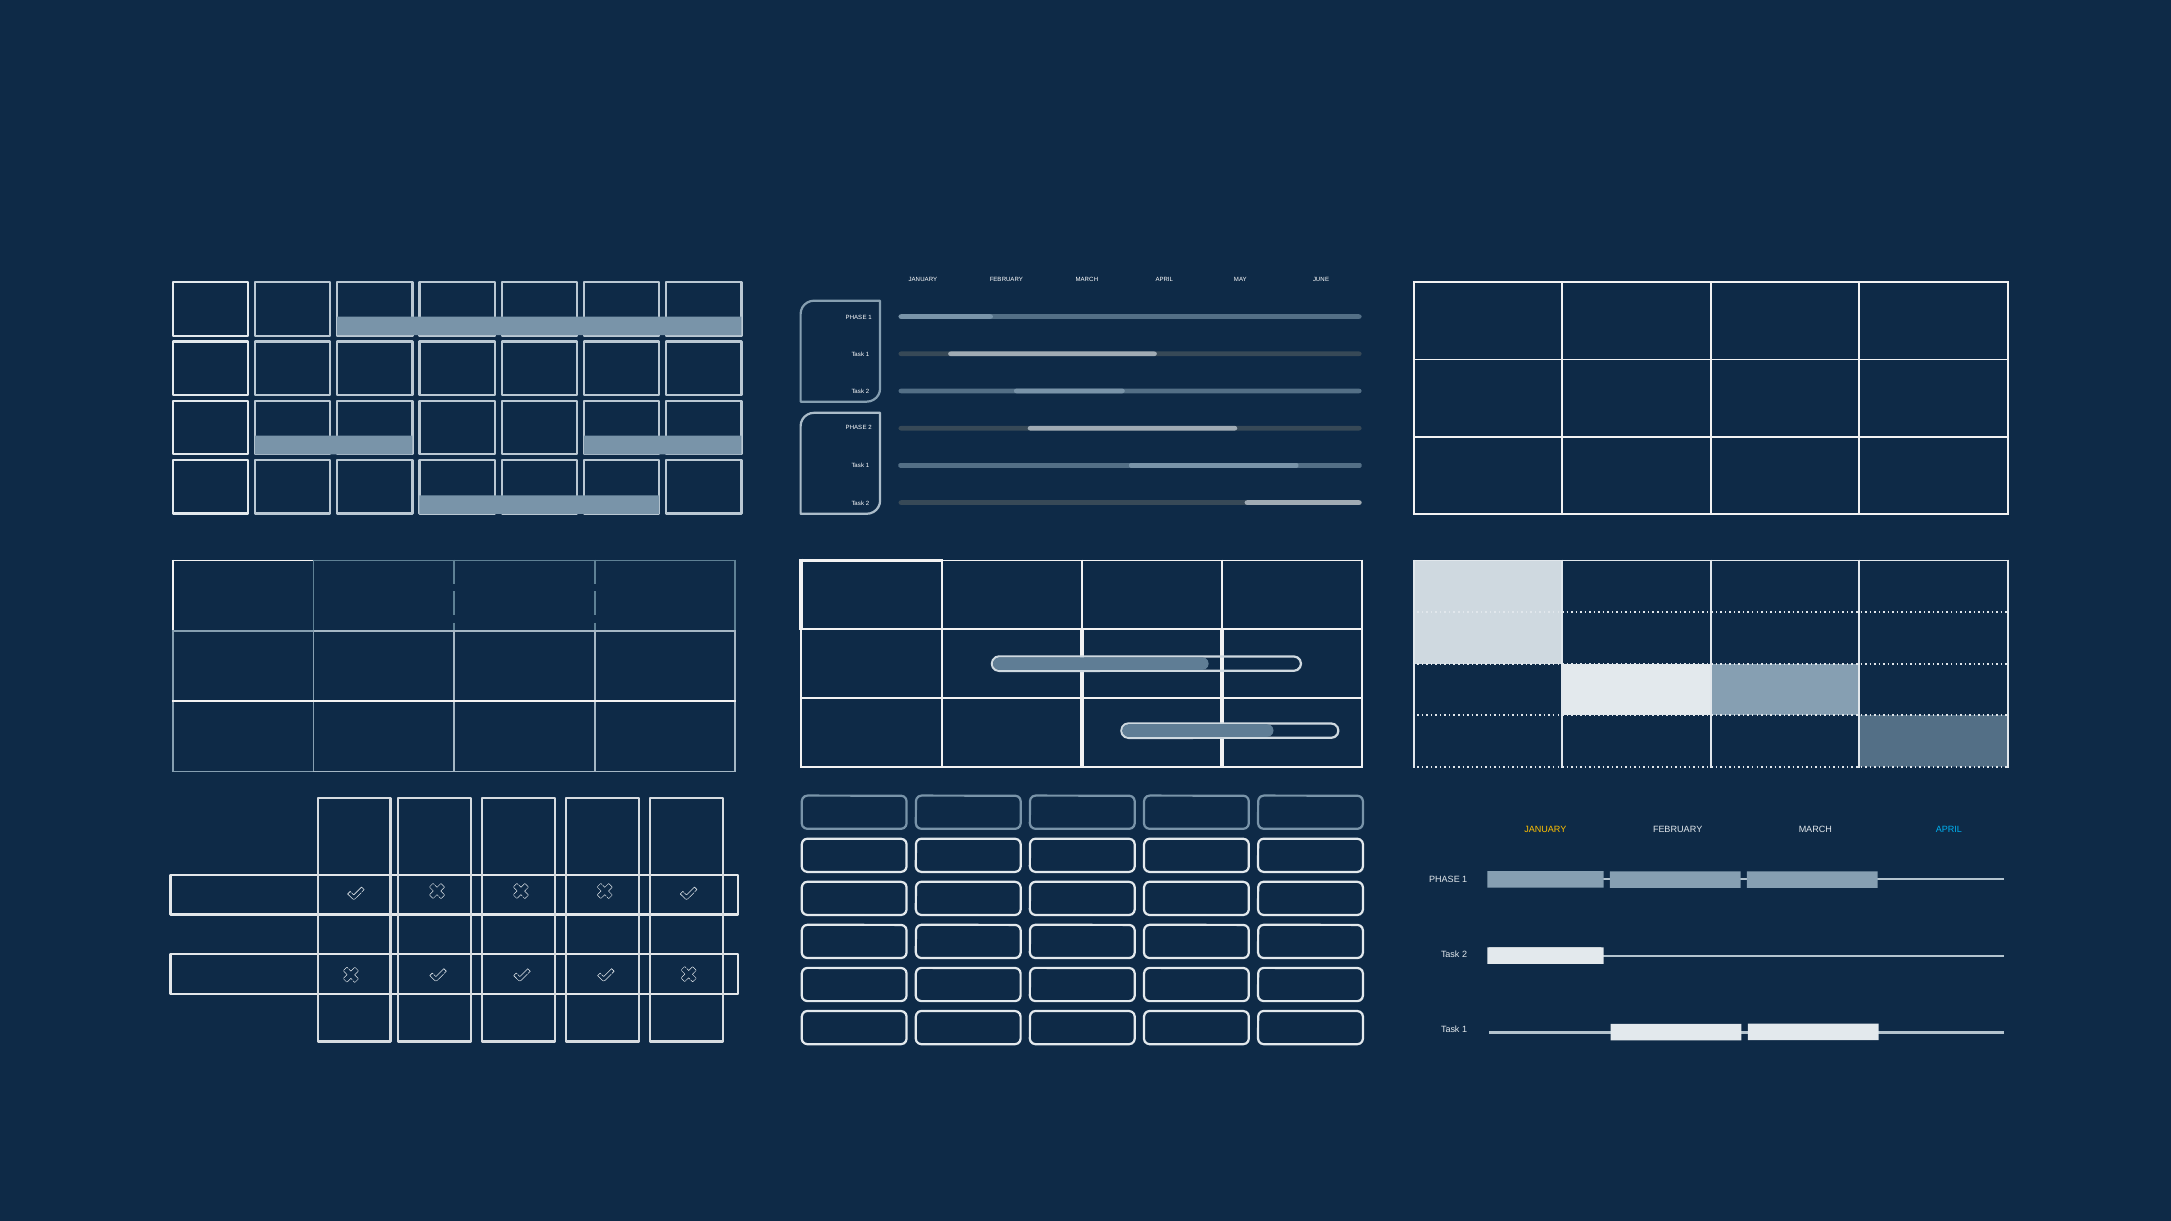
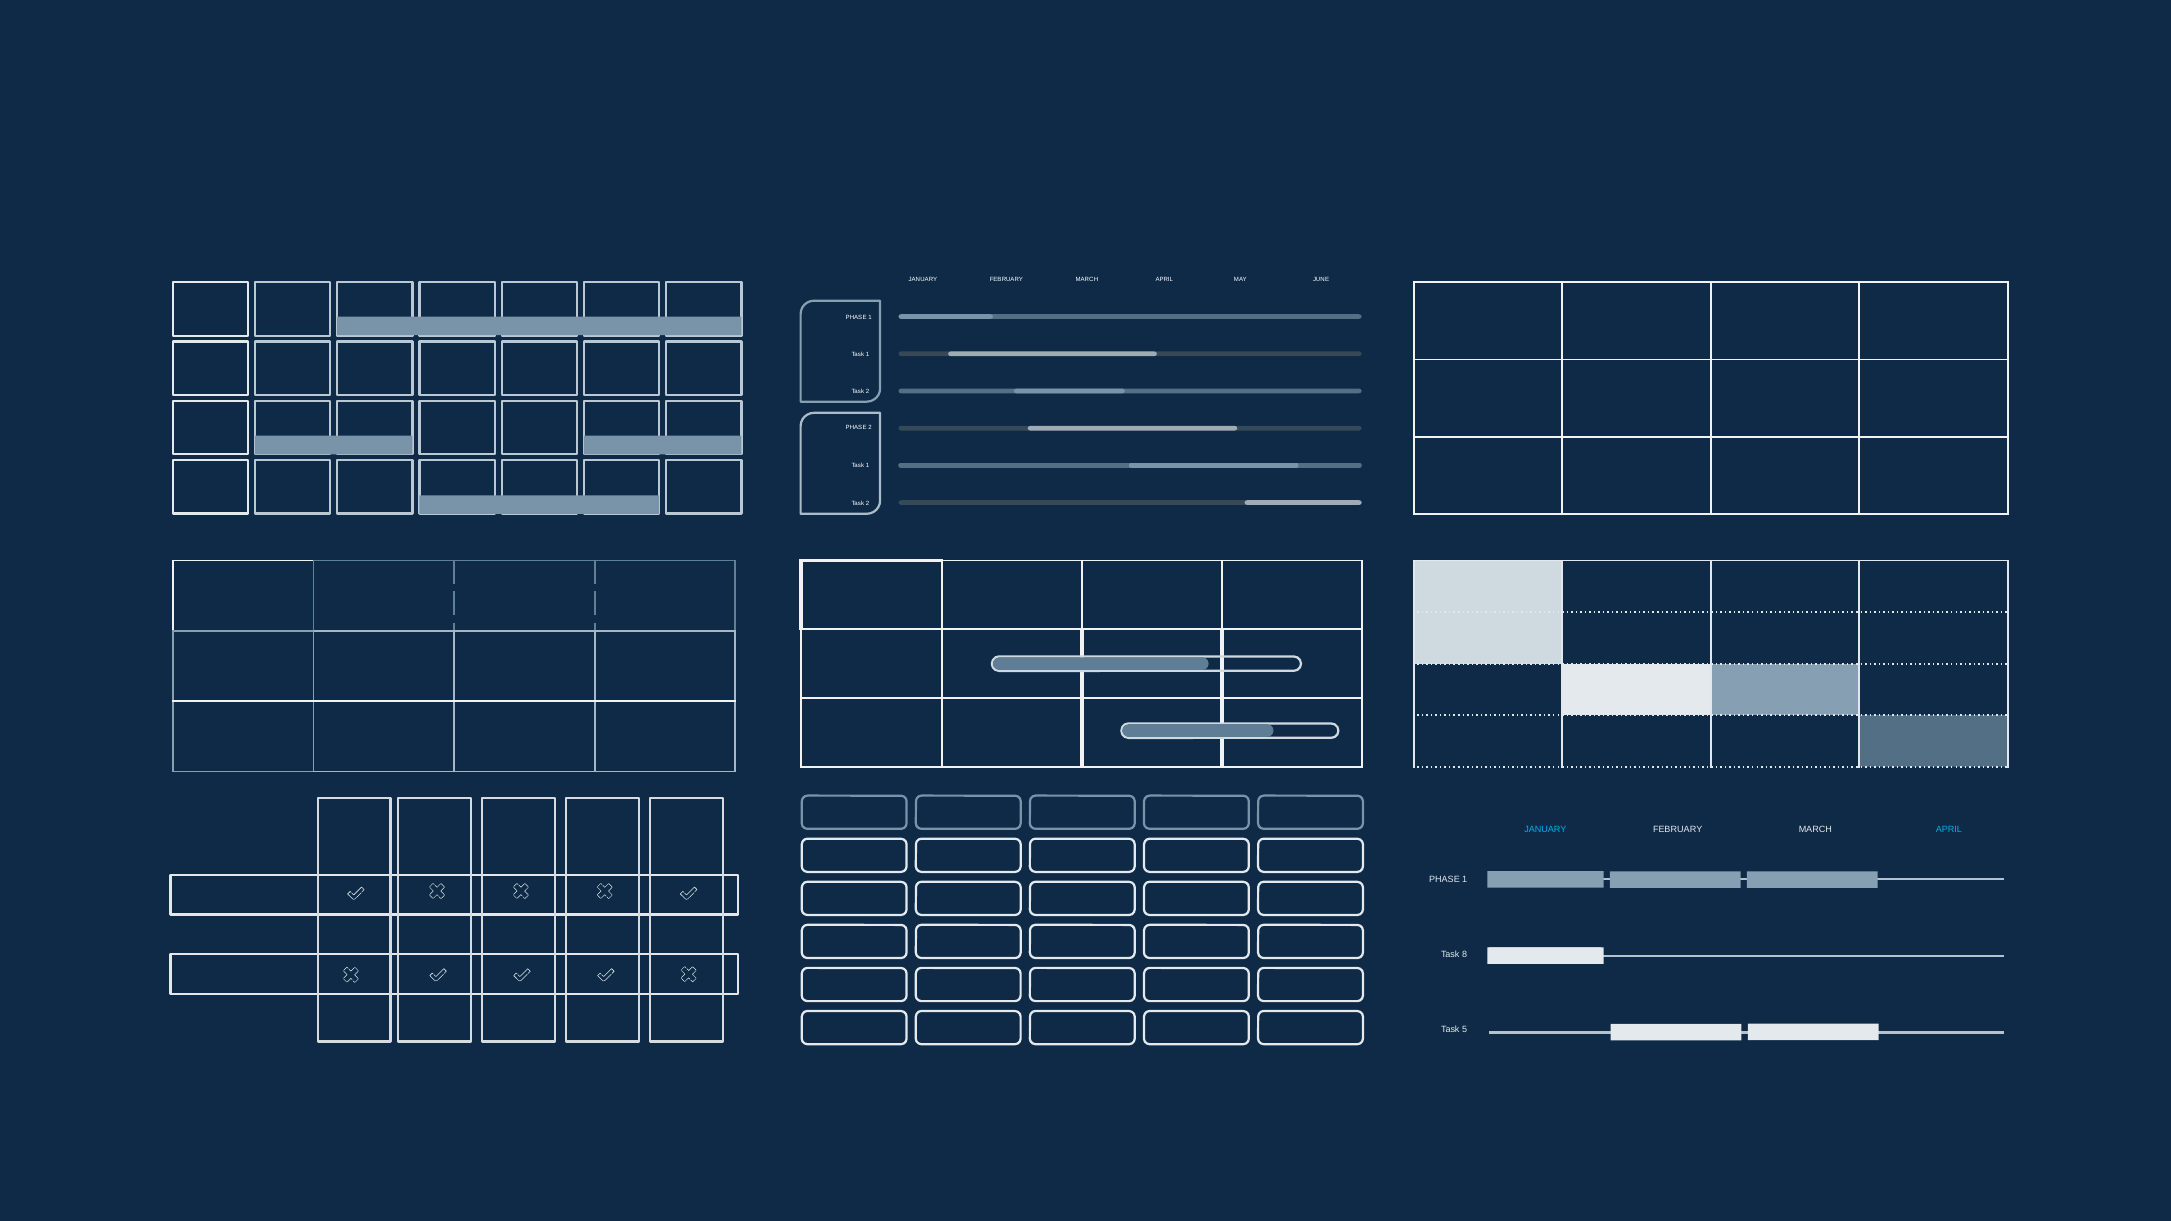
JANUARY at (1545, 830) colour: yellow -> light blue
2 at (1465, 955): 2 -> 8
1 at (1465, 1030): 1 -> 5
